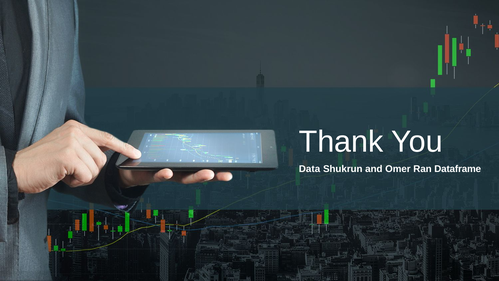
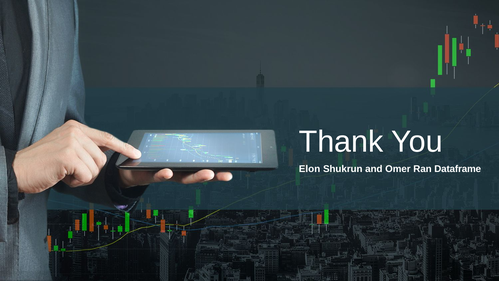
Data: Data -> Elon
